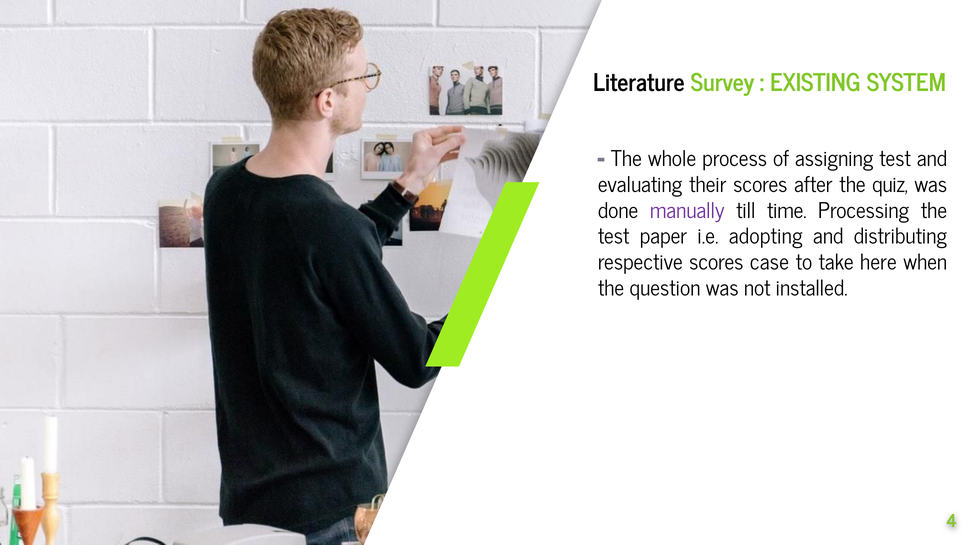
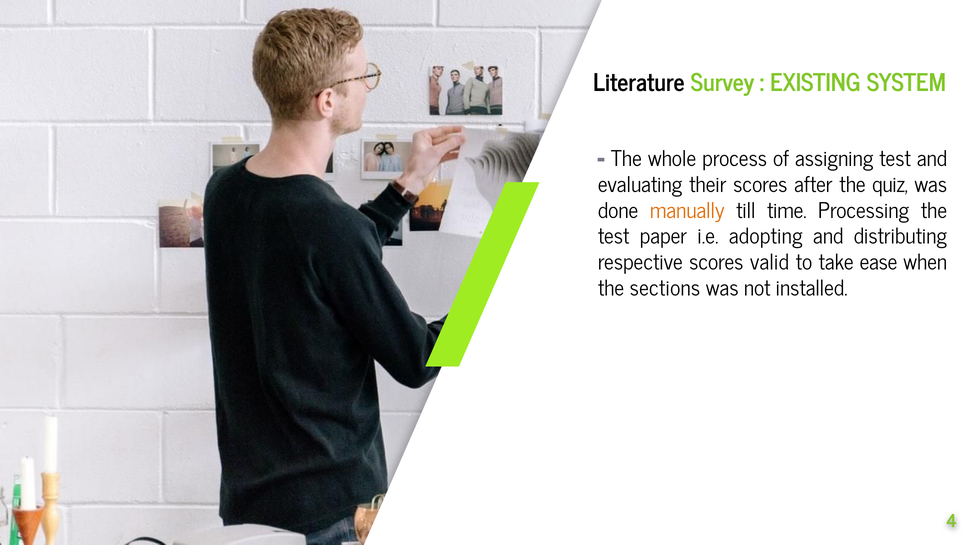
manually colour: purple -> orange
case: case -> valid
here: here -> ease
question: question -> sections
